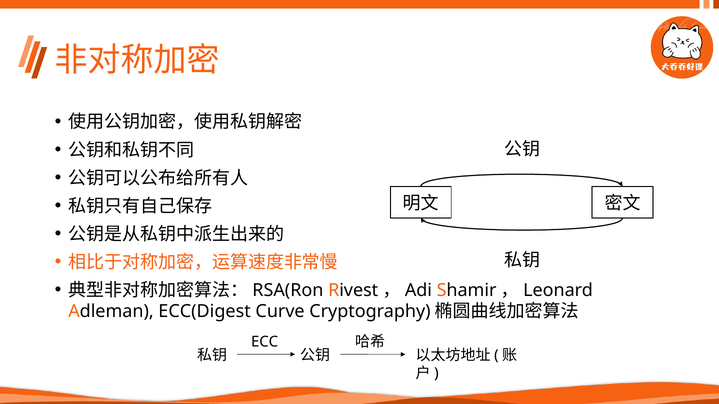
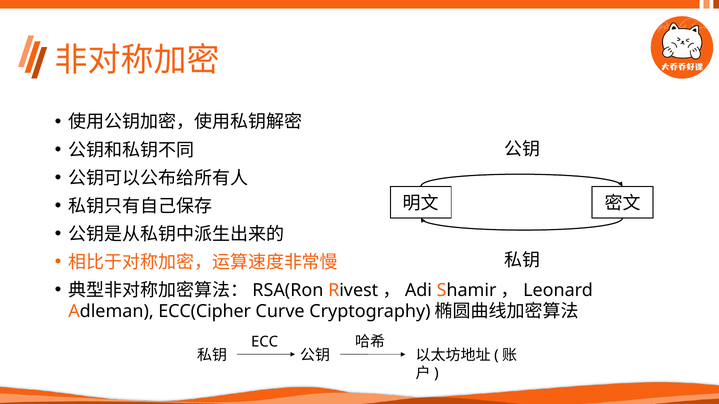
ECC(Digest: ECC(Digest -> ECC(Cipher
